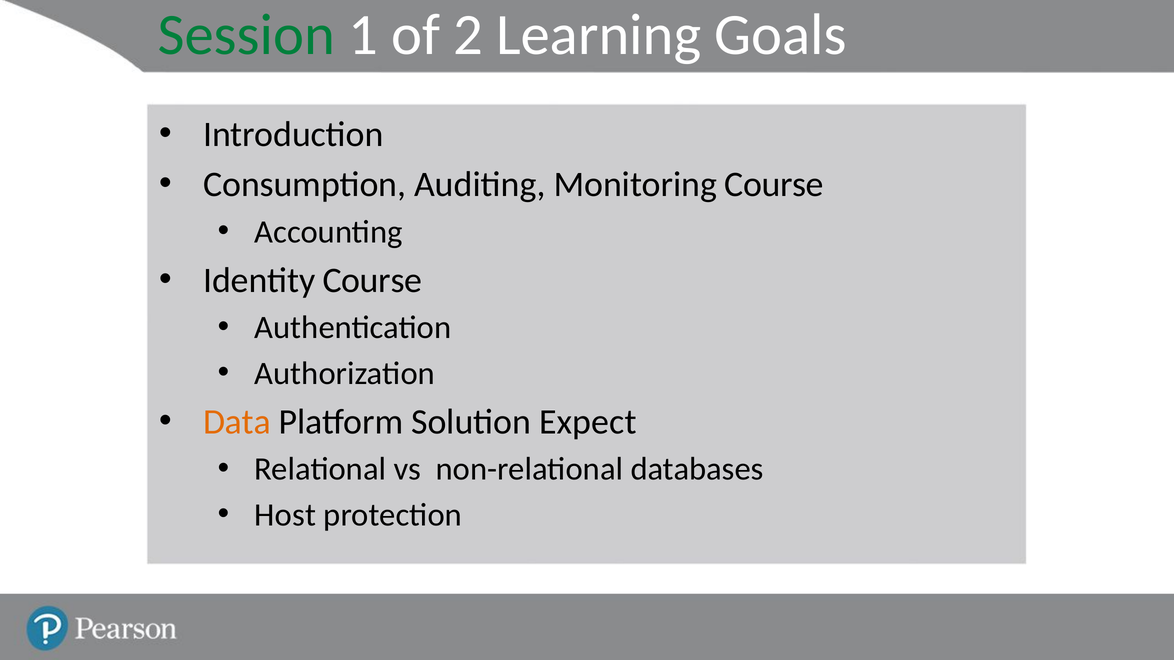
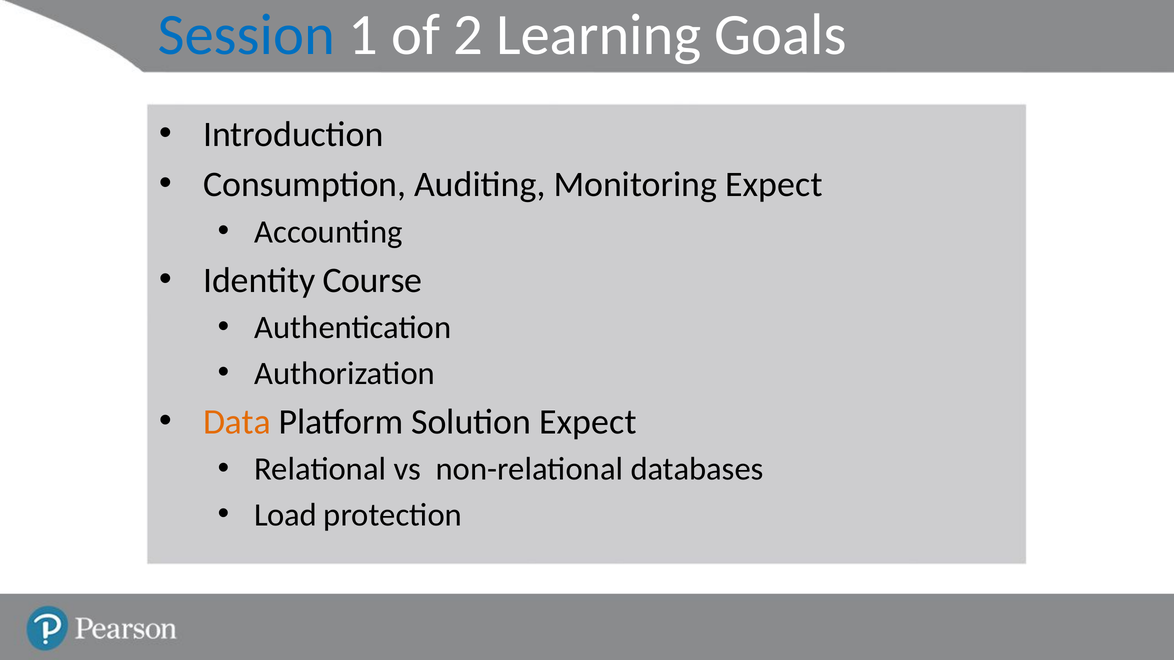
Session colour: green -> blue
Monitoring Course: Course -> Expect
Host: Host -> Load
